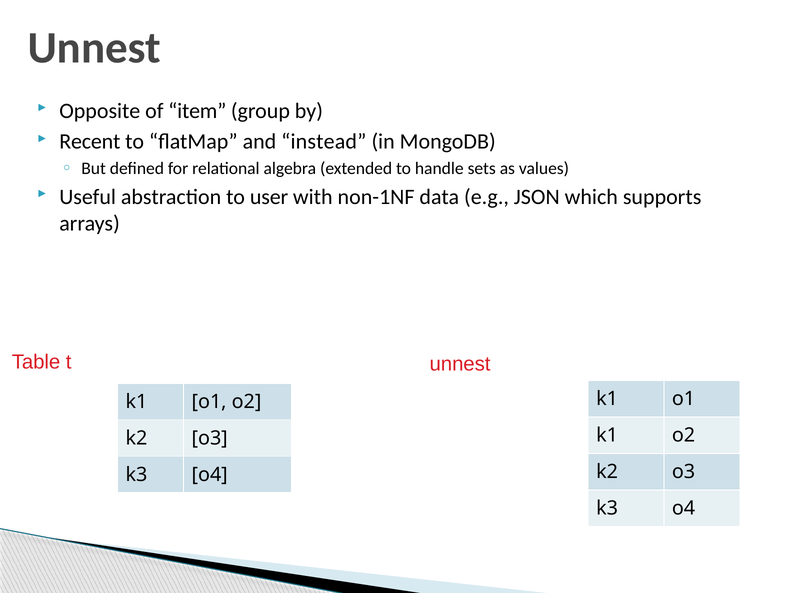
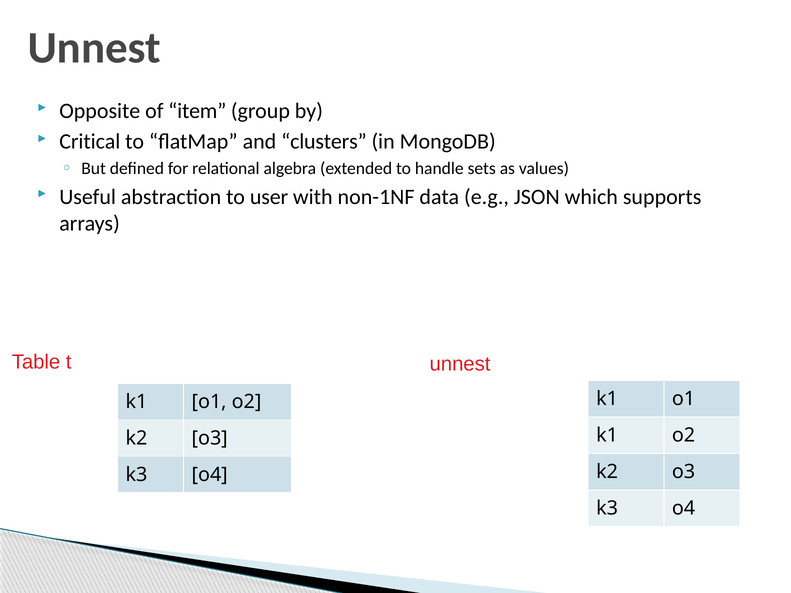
Recent: Recent -> Critical
instead: instead -> clusters
